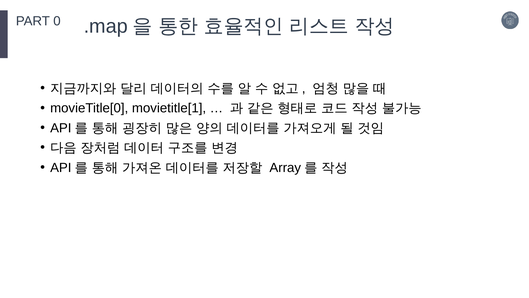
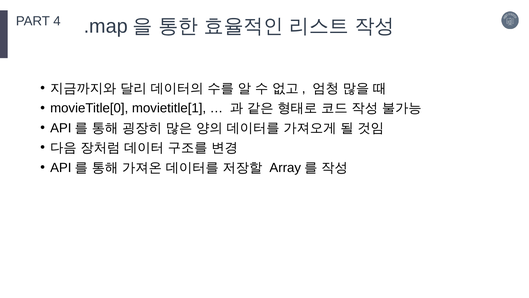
0: 0 -> 4
